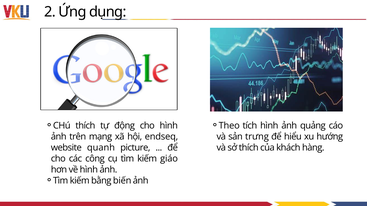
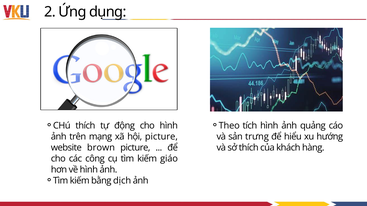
hội endseq: endseq -> picture
quanh: quanh -> brown
biến: biến -> dịch
